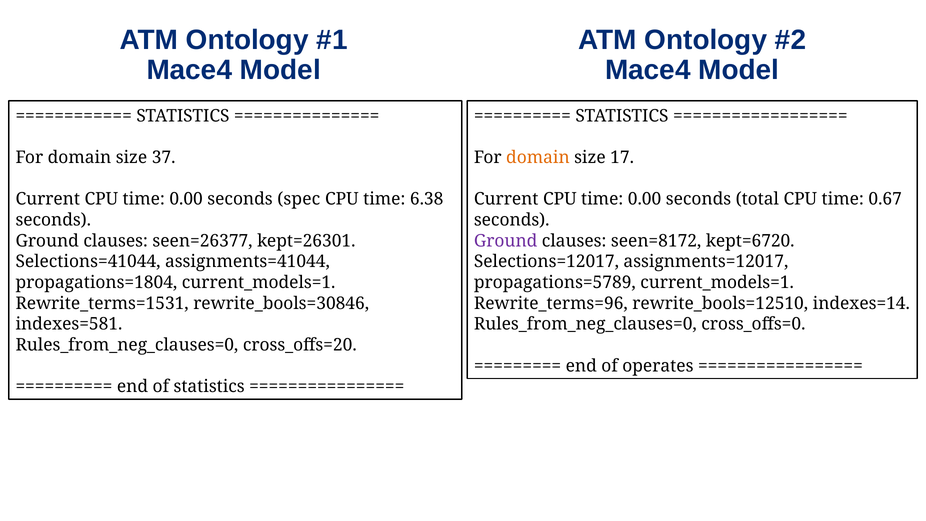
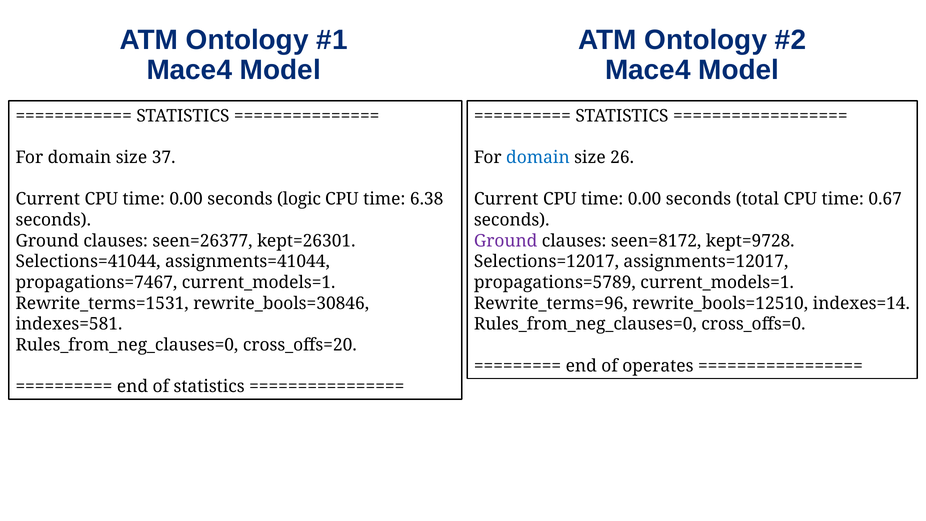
domain at (538, 157) colour: orange -> blue
17: 17 -> 26
spec: spec -> logic
kept=6720: kept=6720 -> kept=9728
propagations=1804: propagations=1804 -> propagations=7467
